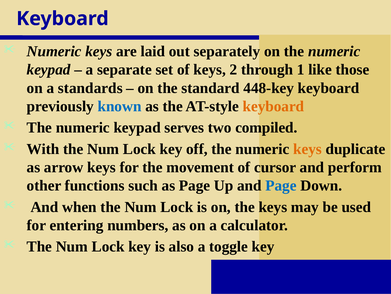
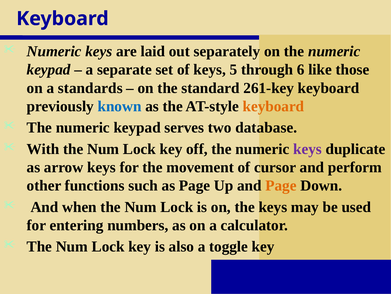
2: 2 -> 5
1: 1 -> 6
448-key: 448-key -> 261-key
compiled: compiled -> database
keys at (307, 149) colour: orange -> purple
Page at (281, 185) colour: blue -> orange
